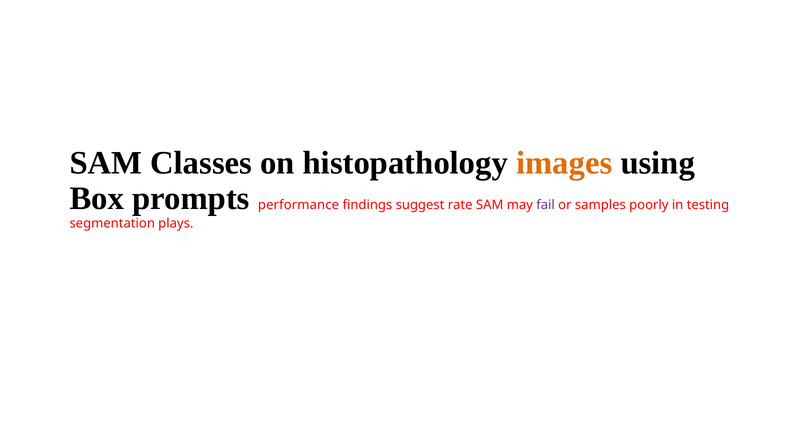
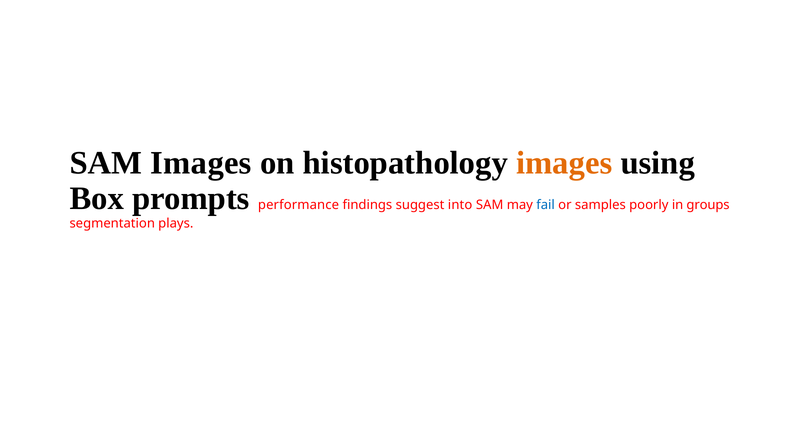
SAM Classes: Classes -> Images
rate: rate -> into
fail colour: purple -> blue
testing: testing -> groups
